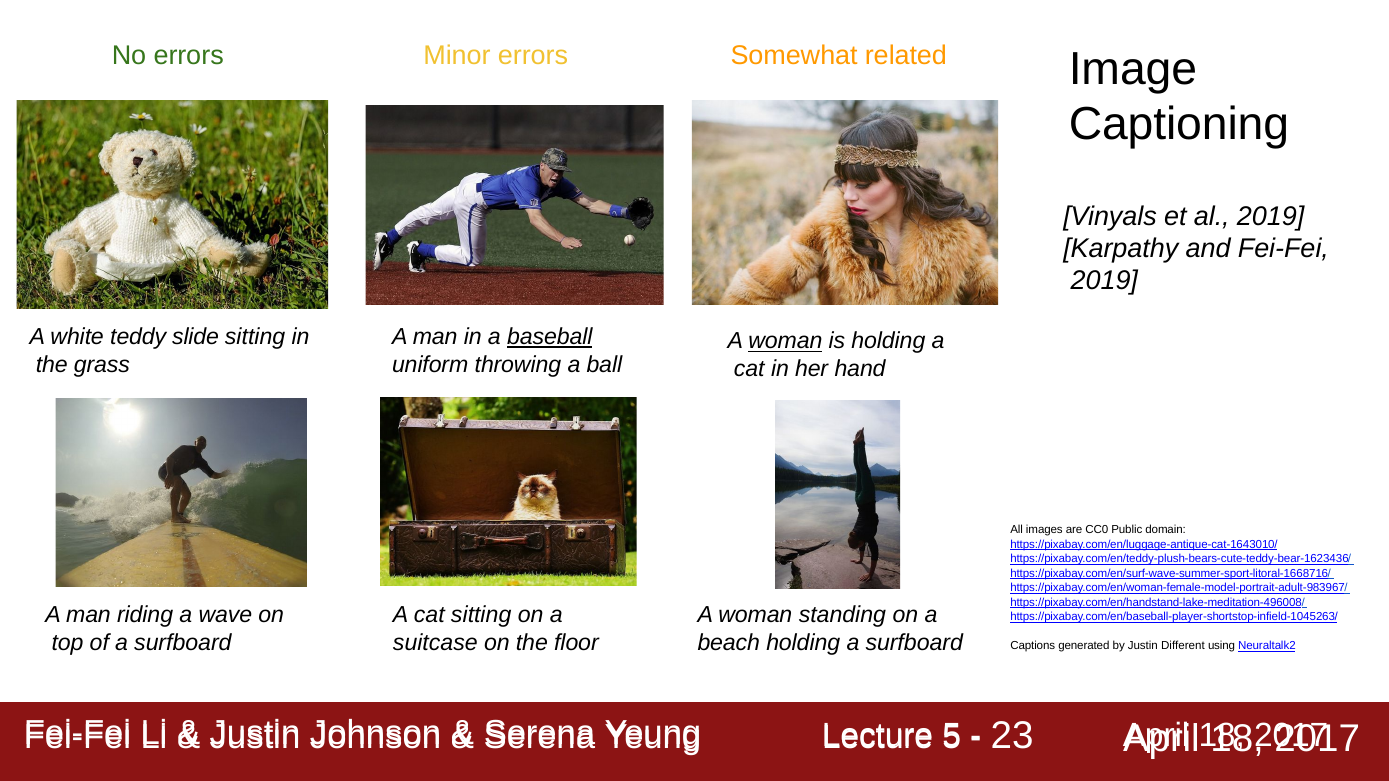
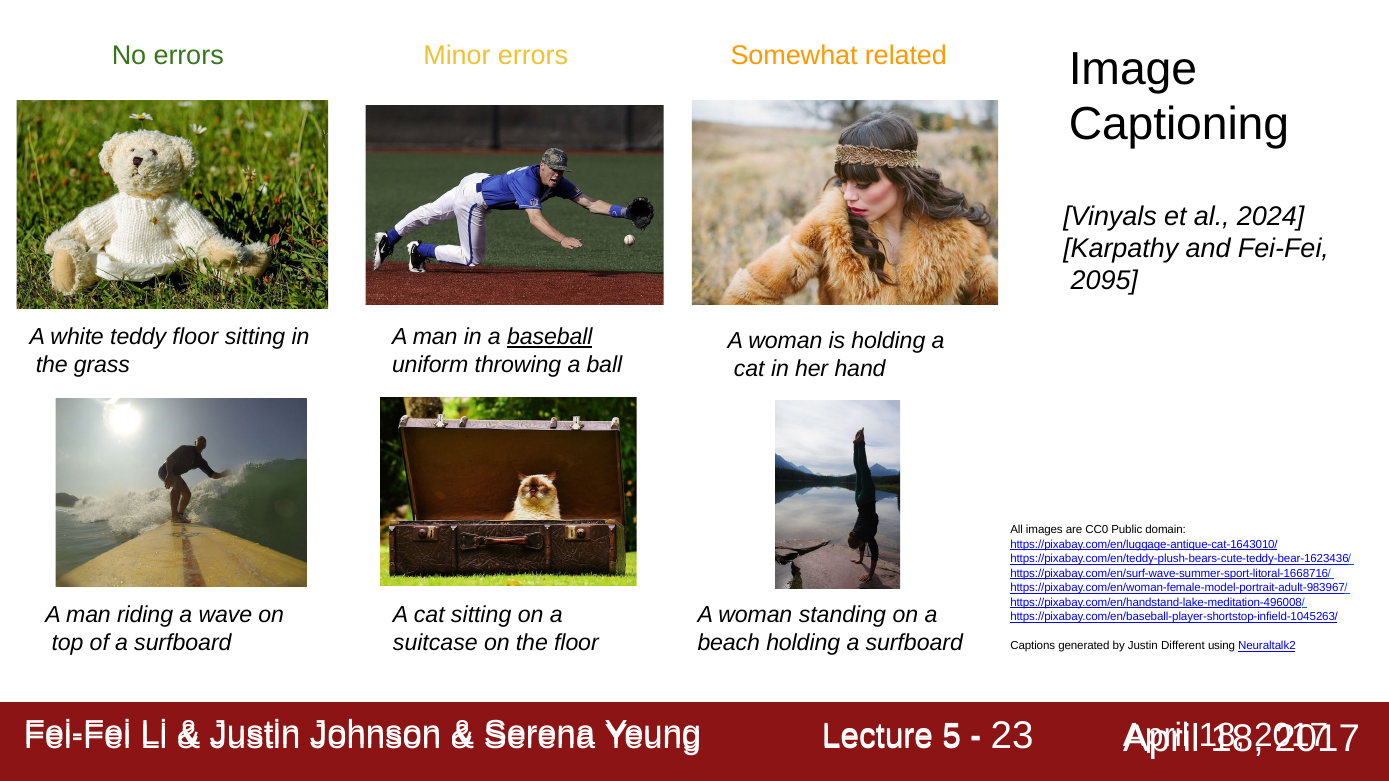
al 2019: 2019 -> 2024
2019 at (1104, 280): 2019 -> 2095
teddy slide: slide -> floor
woman at (785, 341) underline: present -> none
